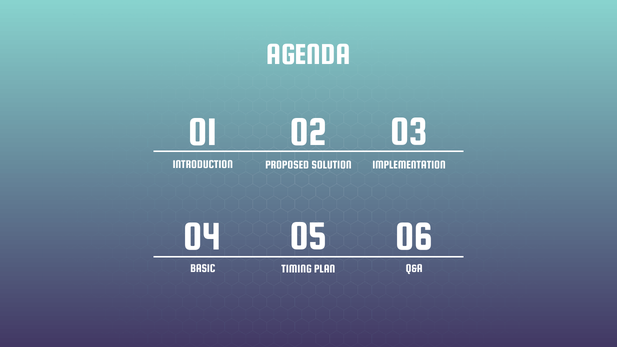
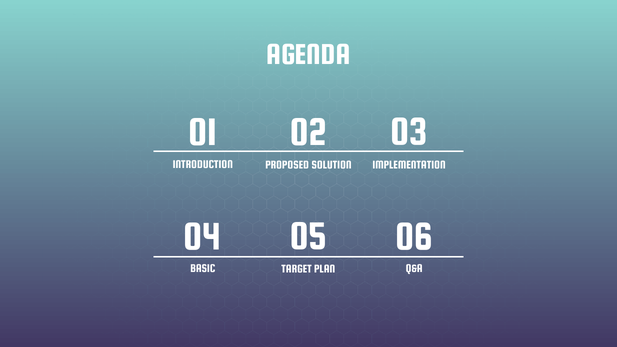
TIMING: TIMING -> TARGET
